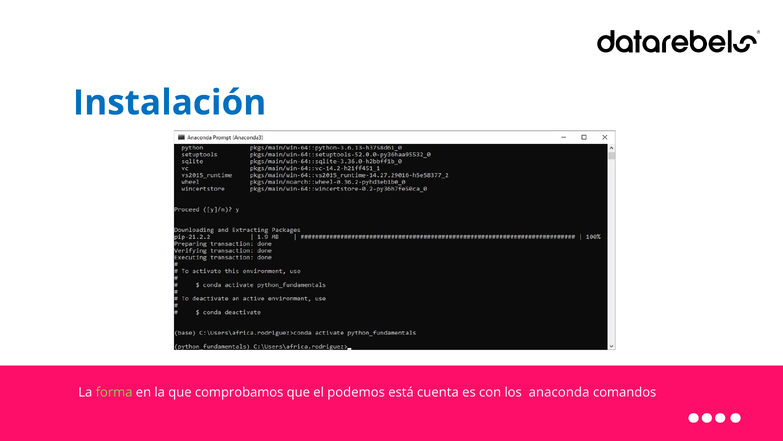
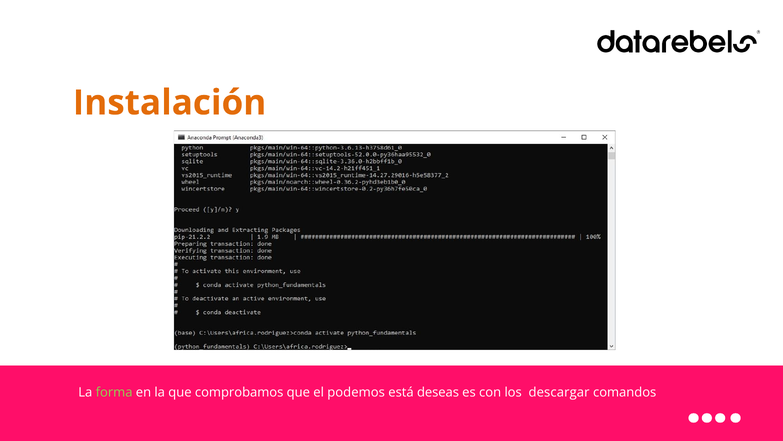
Instalación colour: blue -> orange
cuenta: cuenta -> deseas
anaconda: anaconda -> descargar
